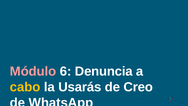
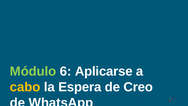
Módulo colour: pink -> light green
Denuncia: Denuncia -> Aplicarse
Usarás: Usarás -> Espera
